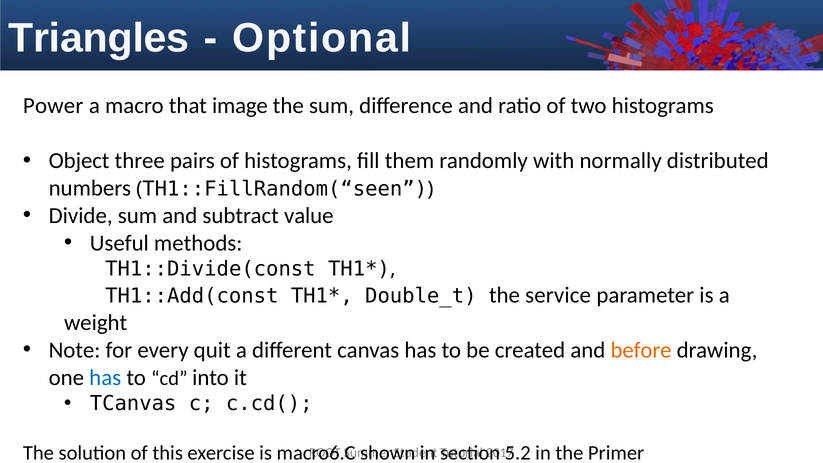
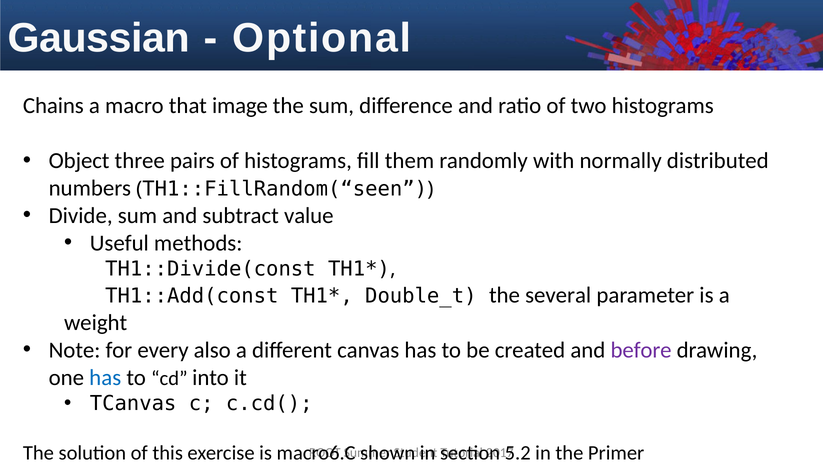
Triangles: Triangles -> Gaussian
Power: Power -> Chains
service: service -> several
quit: quit -> also
before colour: orange -> purple
